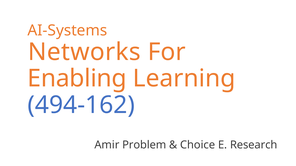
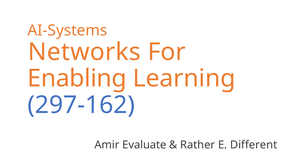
494-162: 494-162 -> 297-162
Problem: Problem -> Evaluate
Choice: Choice -> Rather
Research: Research -> Different
